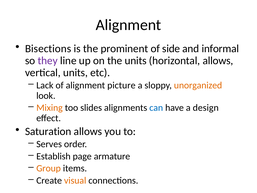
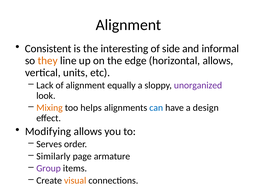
Bisections: Bisections -> Consistent
prominent: prominent -> interesting
they colour: purple -> orange
the units: units -> edge
picture: picture -> equally
unorganized colour: orange -> purple
slides: slides -> helps
Saturation: Saturation -> Modifying
Establish: Establish -> Similarly
Group colour: orange -> purple
